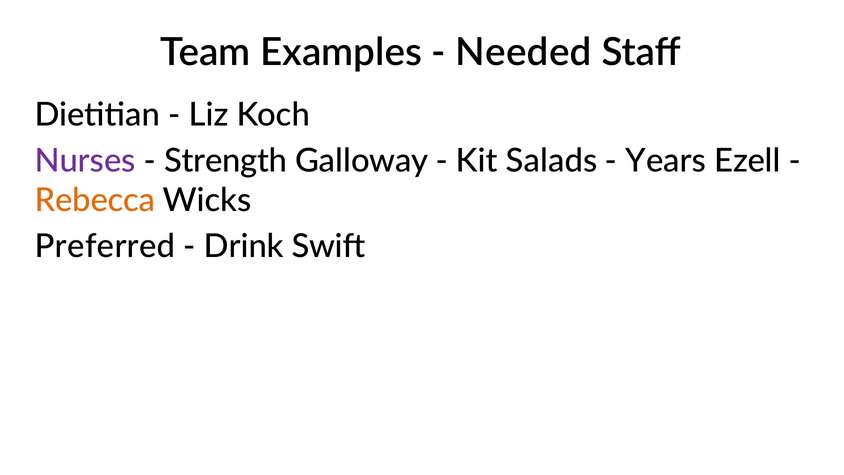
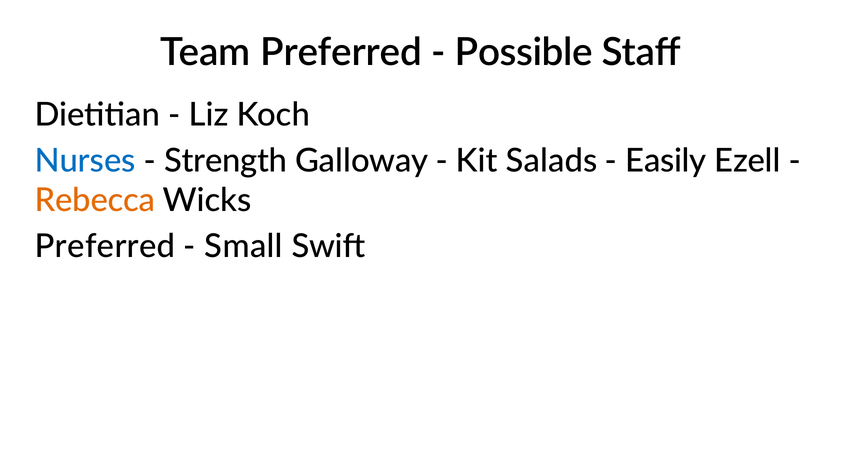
Team Examples: Examples -> Preferred
Needed: Needed -> Possible
Nurses colour: purple -> blue
Years: Years -> Easily
Drink: Drink -> Small
